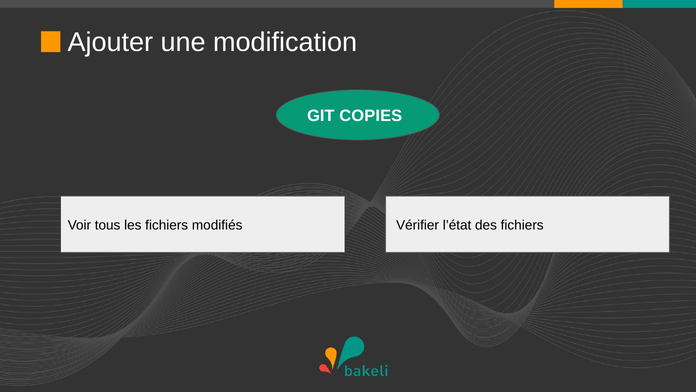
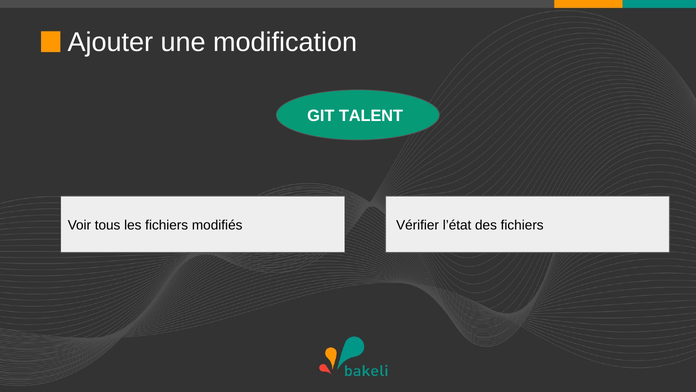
COPIES: COPIES -> TALENT
